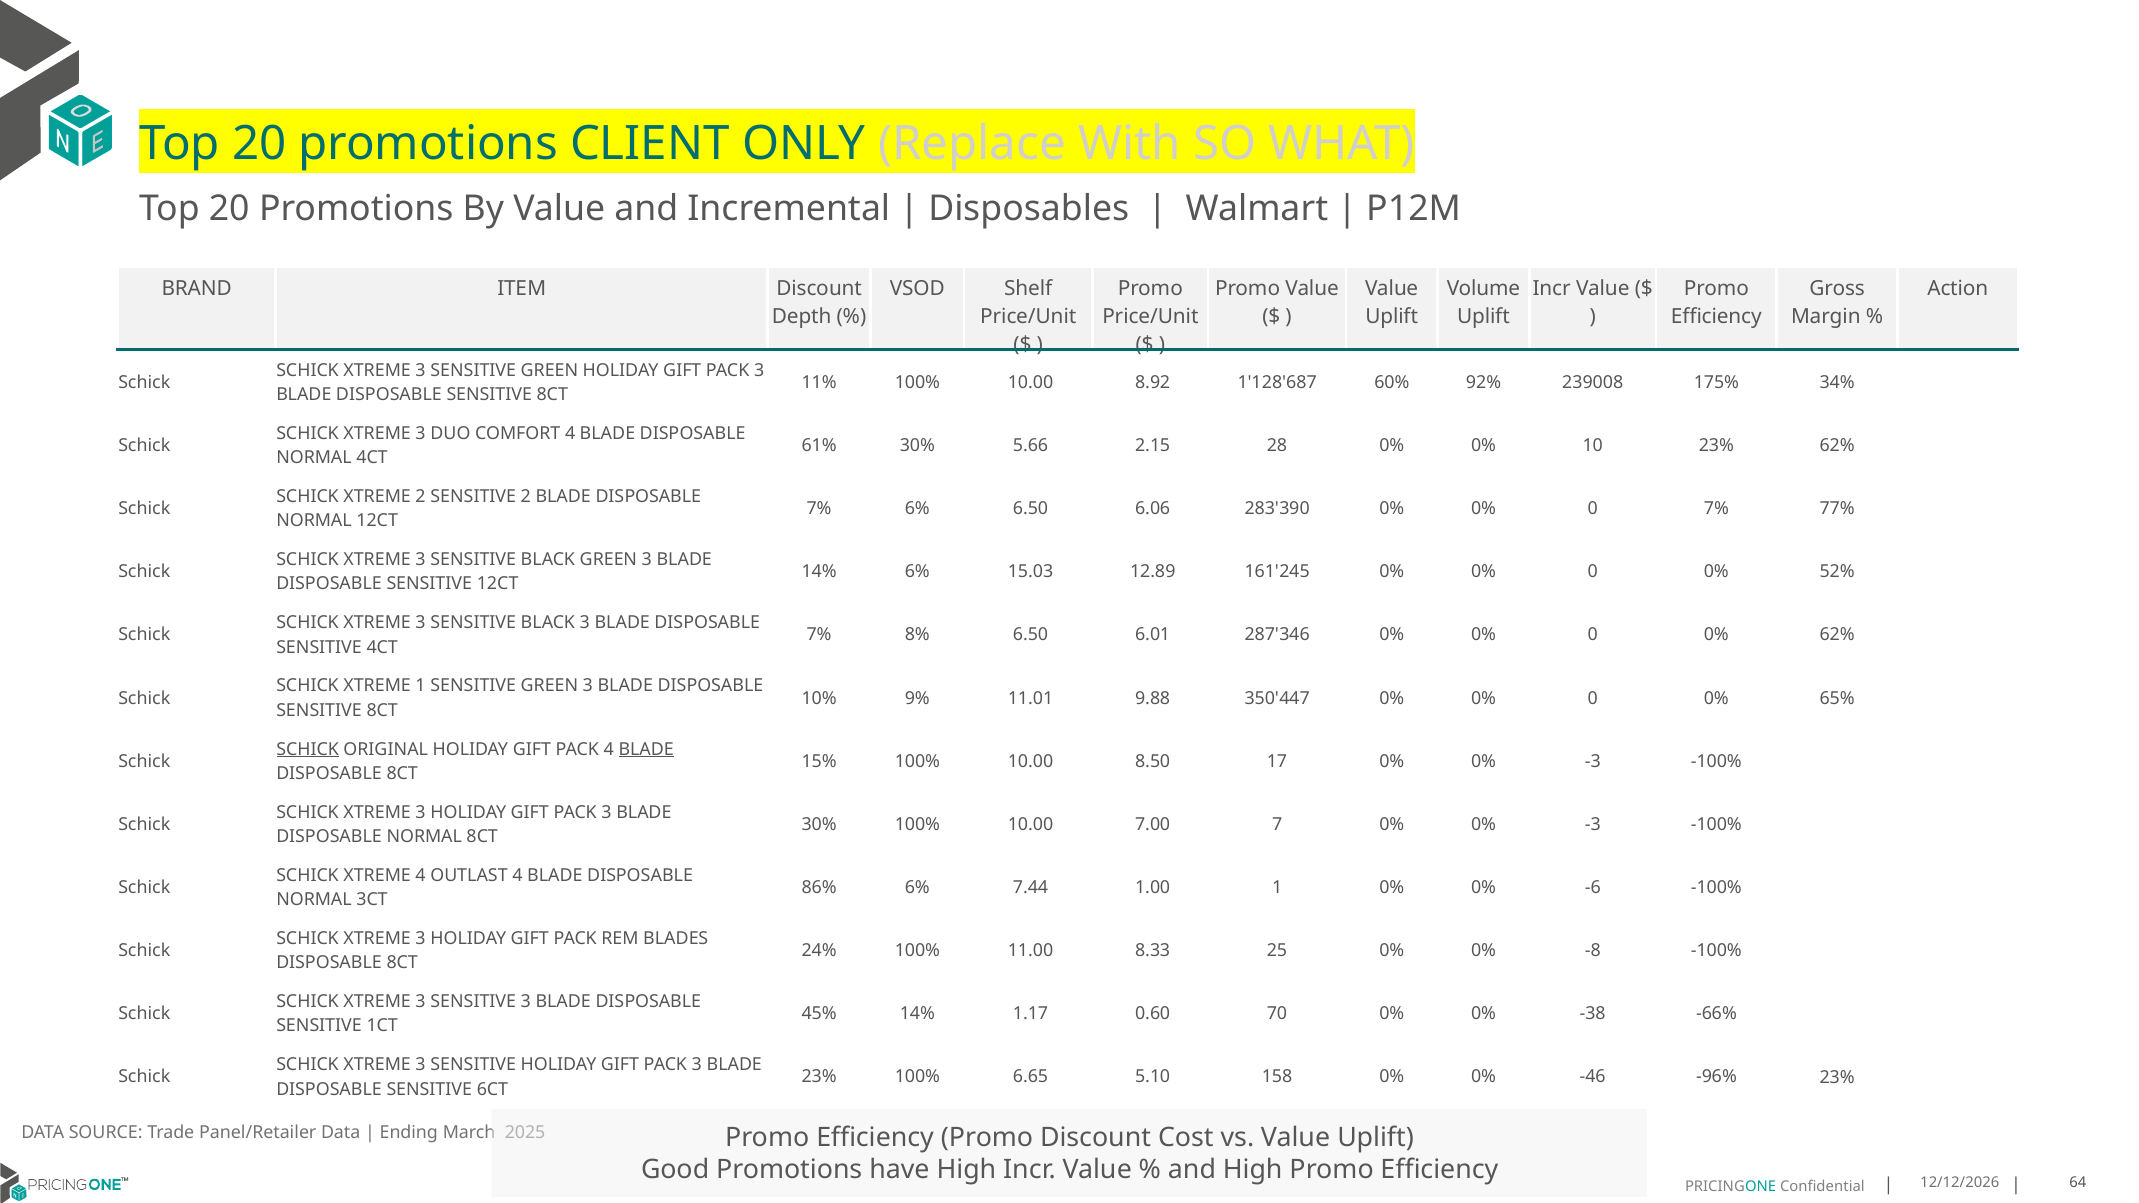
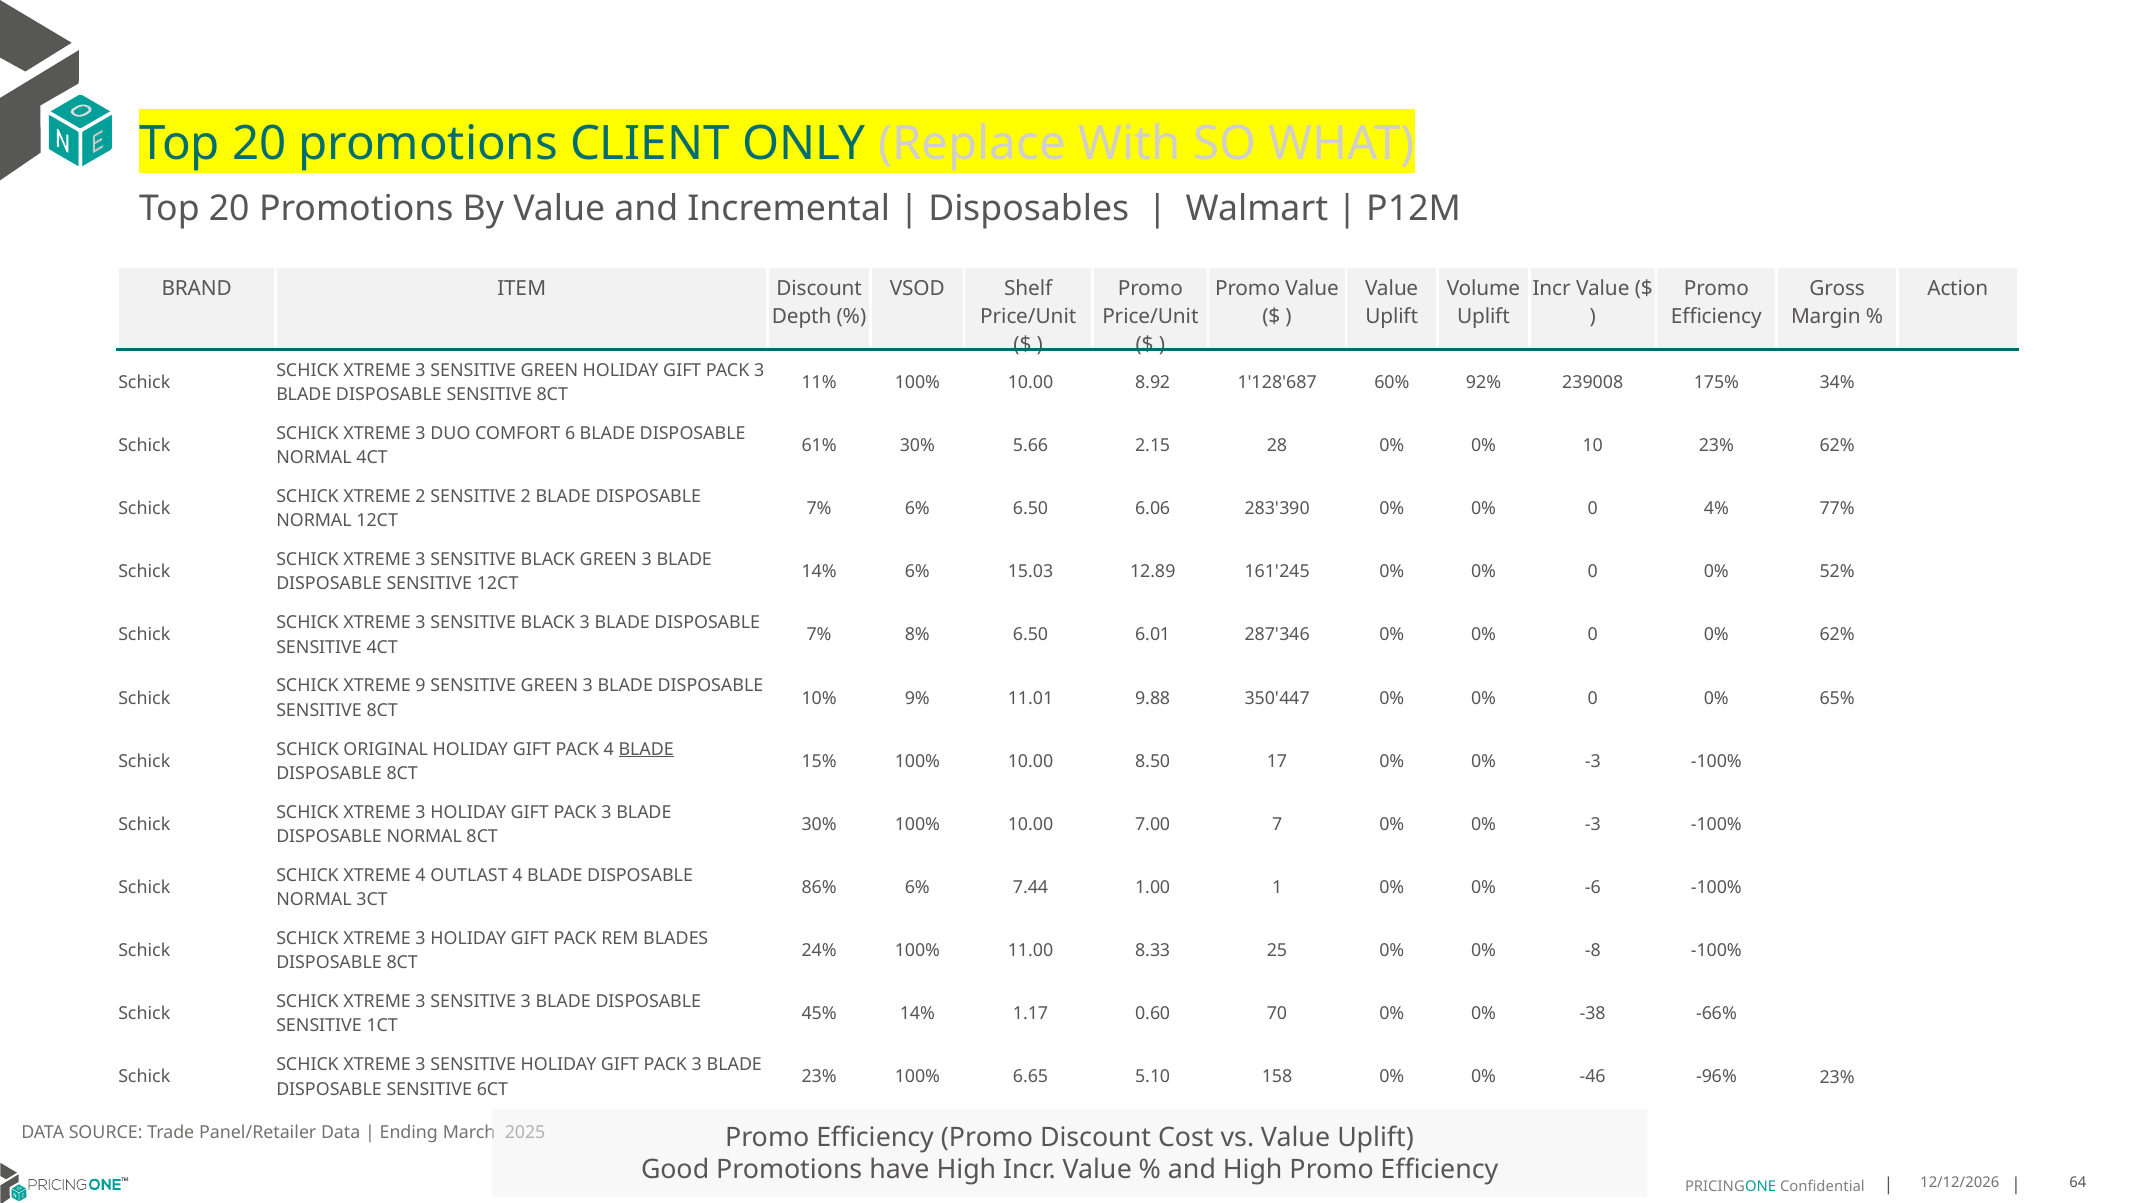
COMFORT 4: 4 -> 6
0 7%: 7% -> 4%
XTREME 1: 1 -> 9
SCHICK at (308, 749) underline: present -> none
